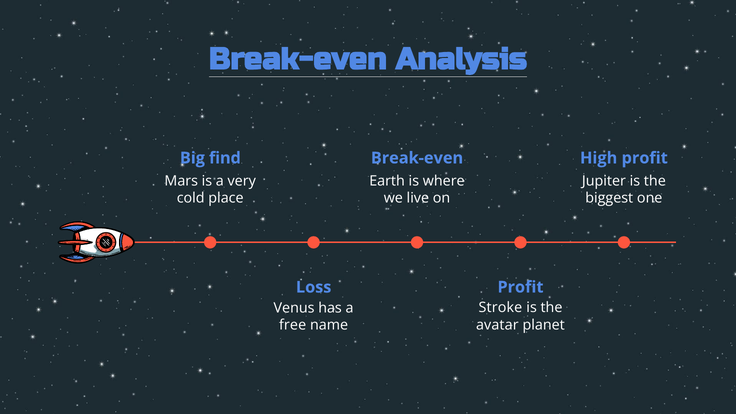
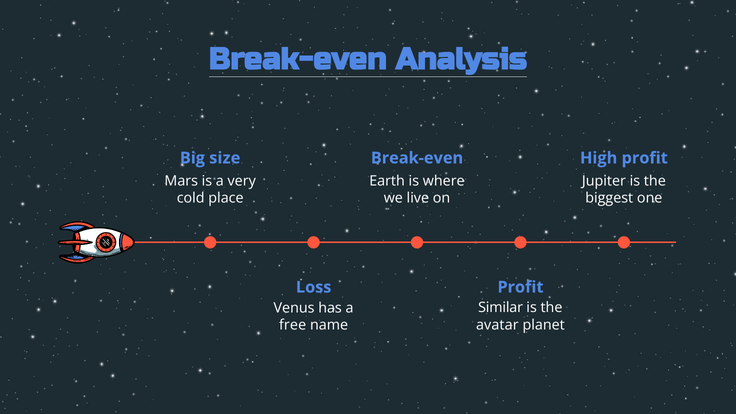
find: find -> size
Stroke: Stroke -> Similar
